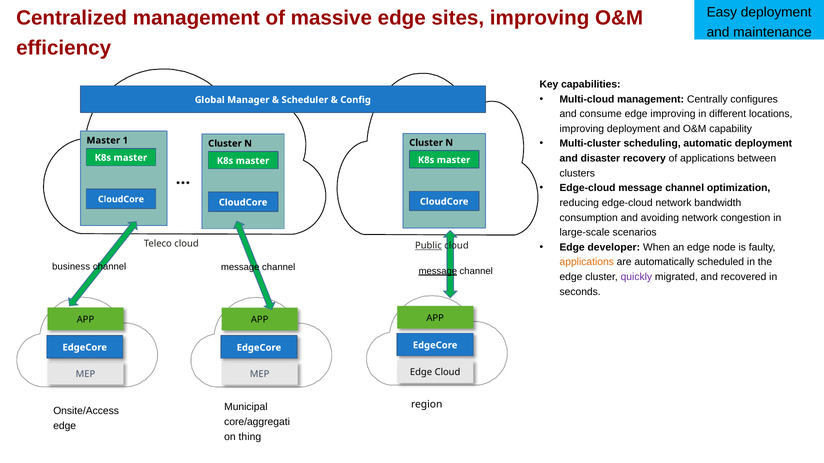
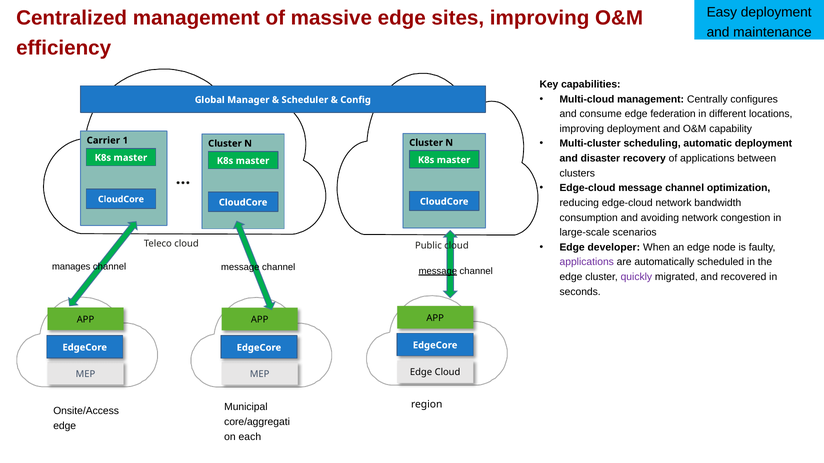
edge improving: improving -> federation
Master at (103, 141): Master -> Carrier
Public underline: present -> none
applications at (587, 262) colour: orange -> purple
business: business -> manages
thing: thing -> each
